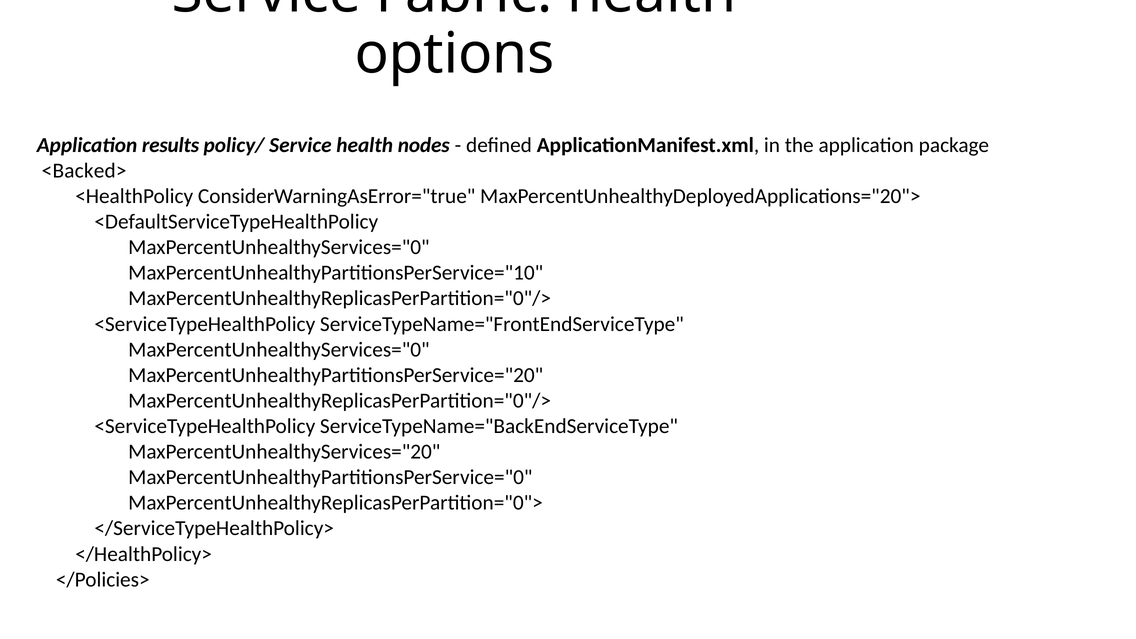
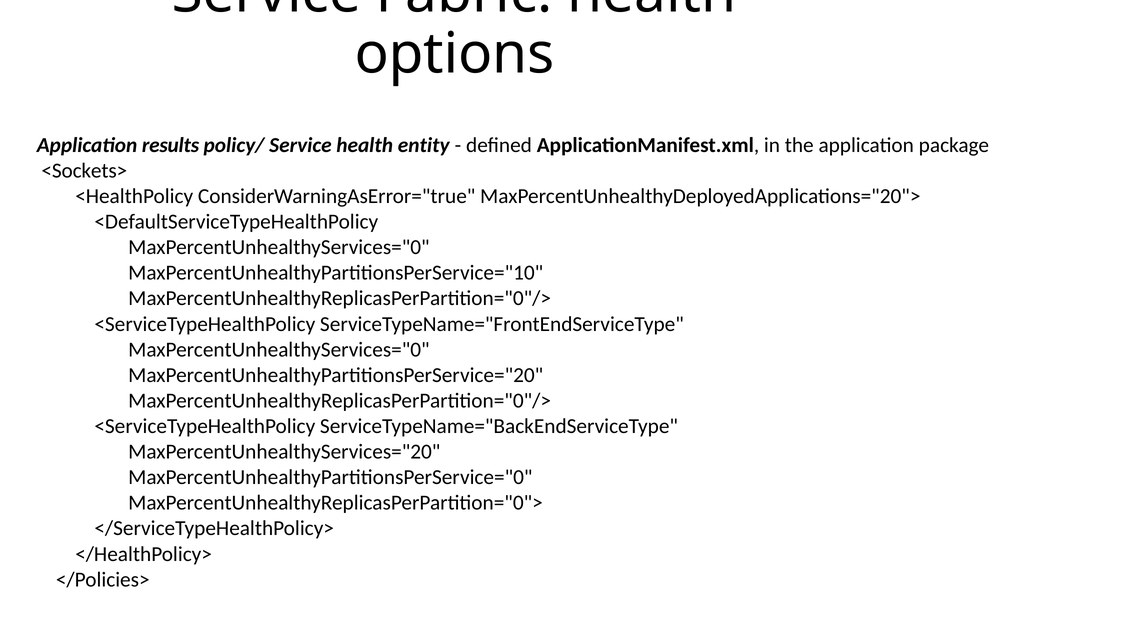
nodes: nodes -> entity
<Backed>: <Backed> -> <Sockets>
